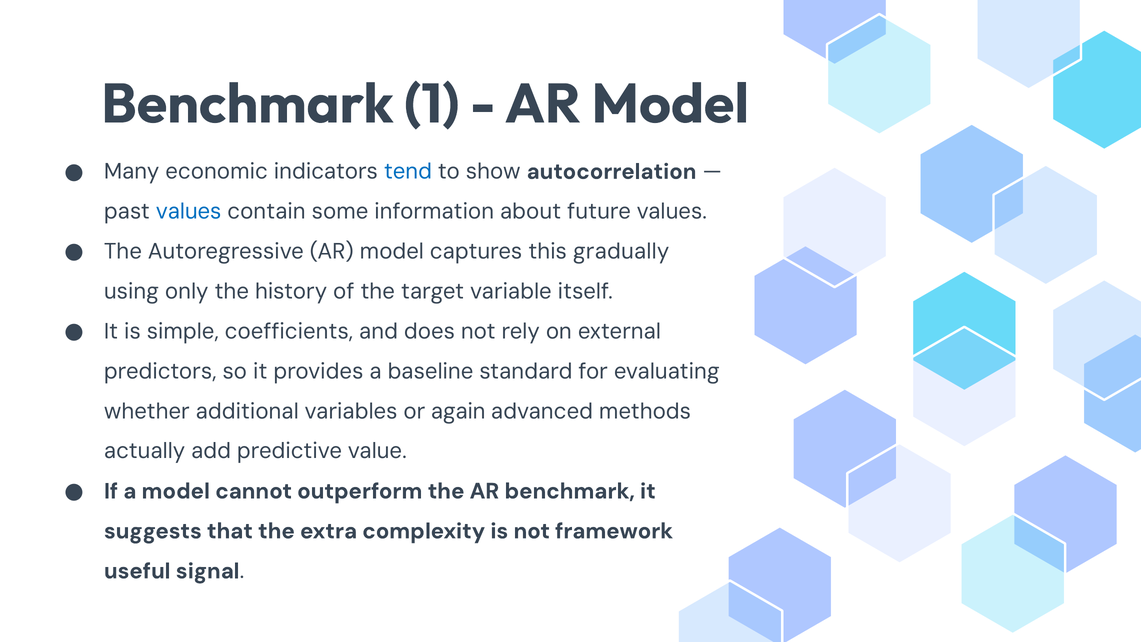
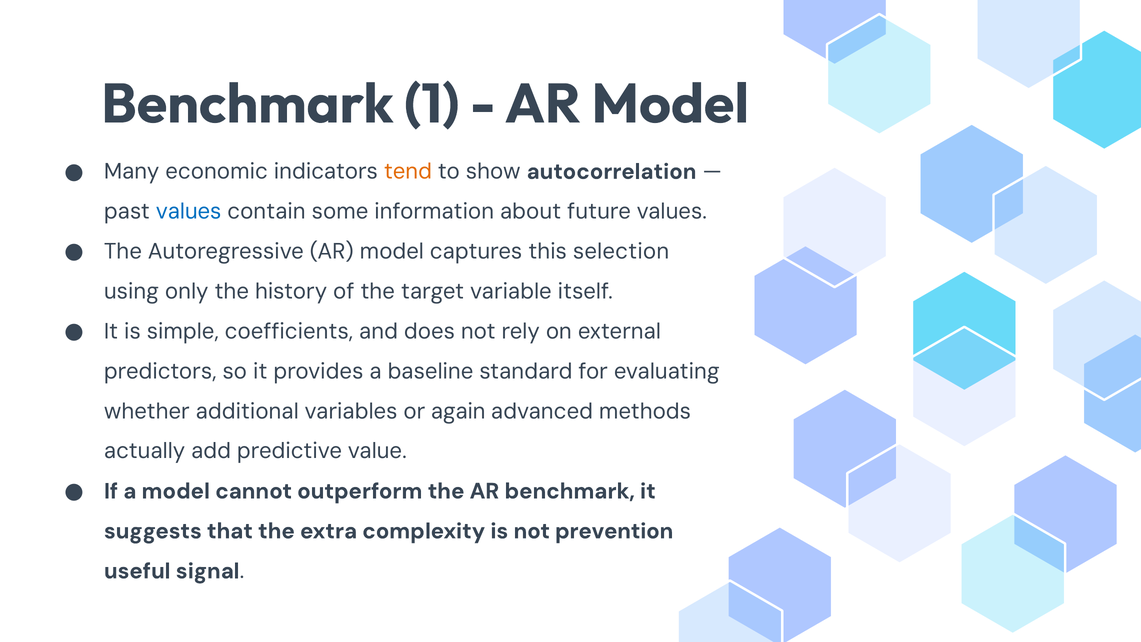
tend colour: blue -> orange
gradually: gradually -> selection
framework: framework -> prevention
